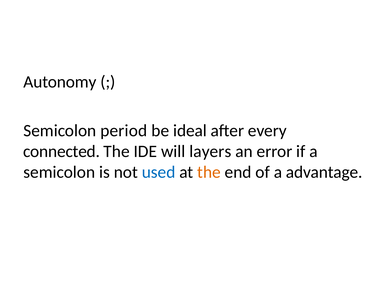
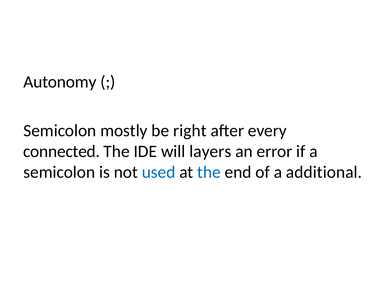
period: period -> mostly
ideal: ideal -> right
the at (209, 172) colour: orange -> blue
advantage: advantage -> additional
